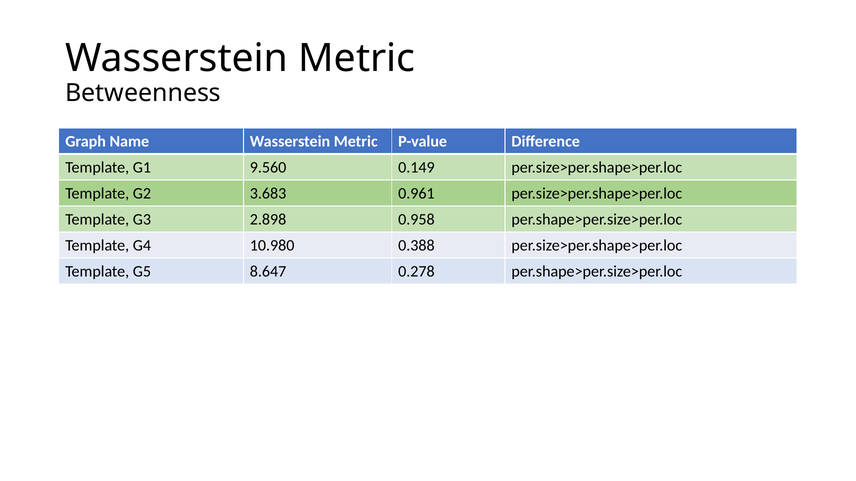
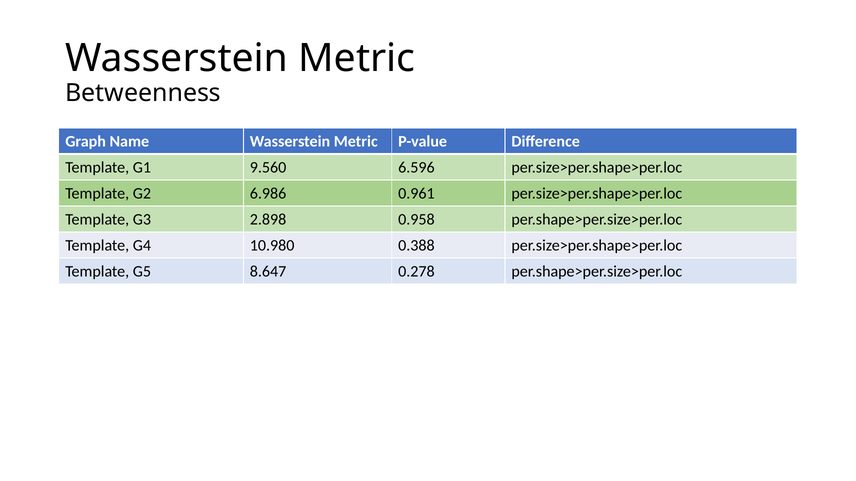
0.149: 0.149 -> 6.596
3.683: 3.683 -> 6.986
